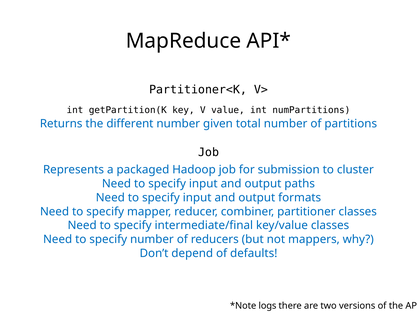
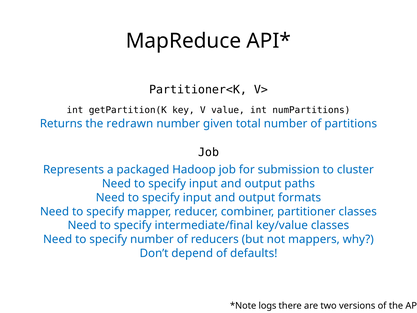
different: different -> redrawn
